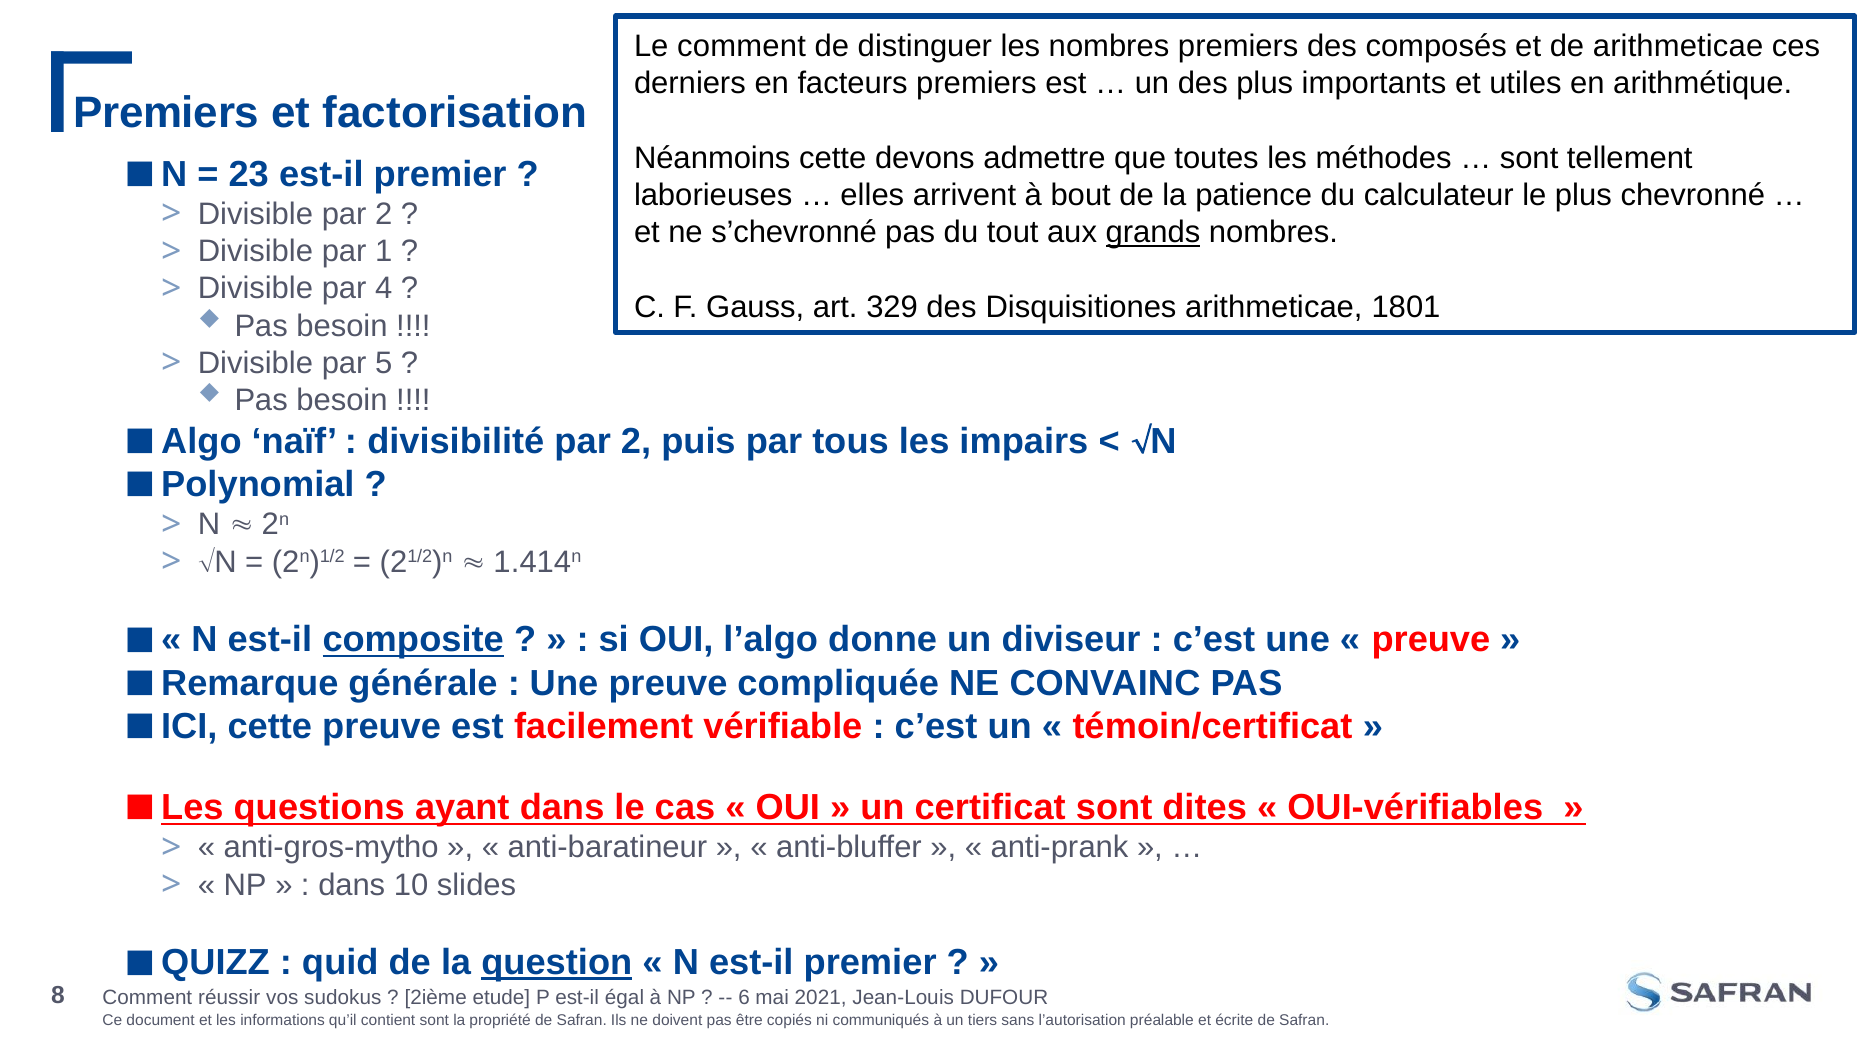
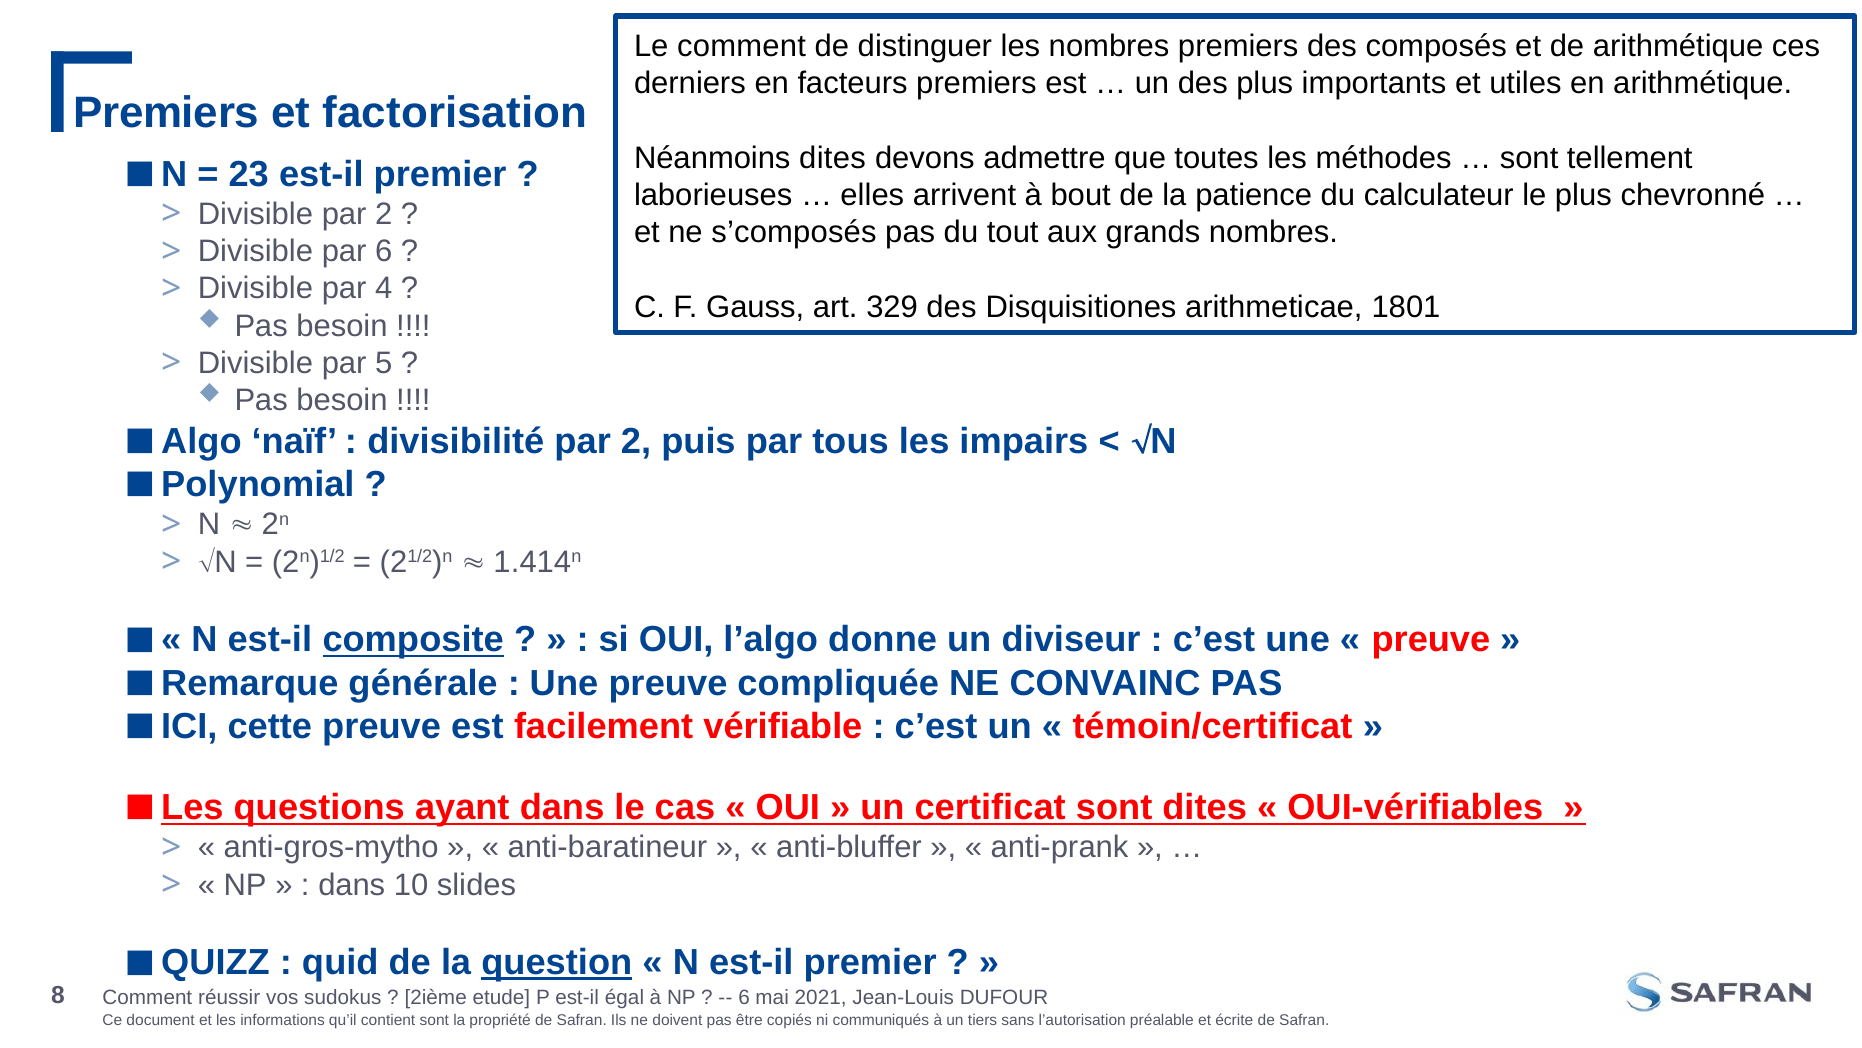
de arithmeticae: arithmeticae -> arithmétique
Néanmoins cette: cette -> dites
s’chevronné: s’chevronné -> s’composés
grands underline: present -> none
par 1: 1 -> 6
